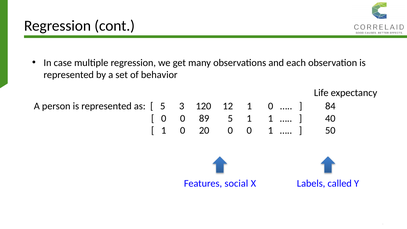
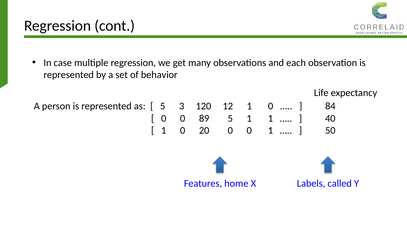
social: social -> home
